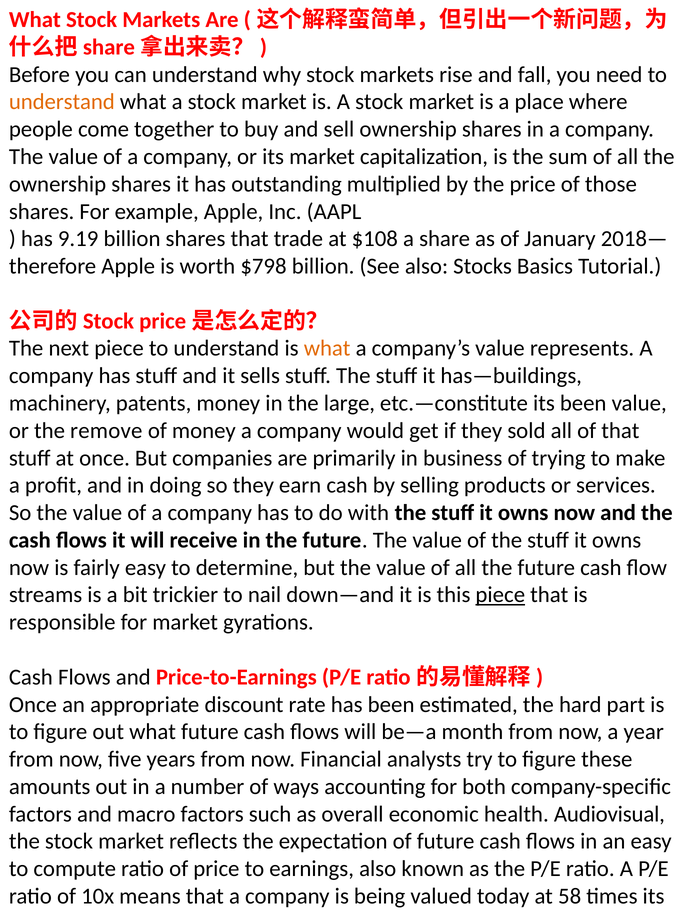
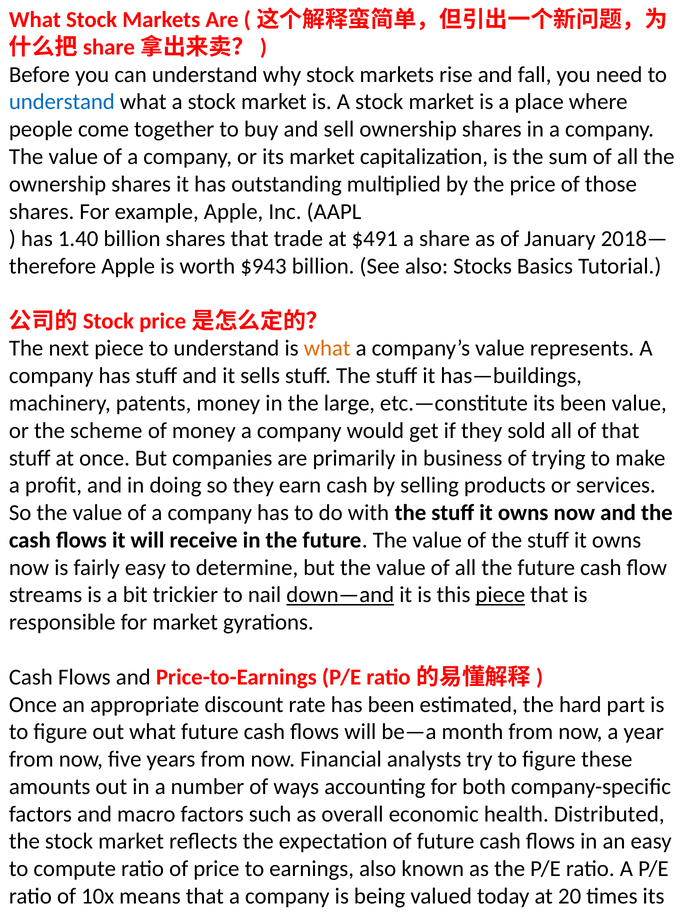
understand at (62, 102) colour: orange -> blue
9.19: 9.19 -> 1.40
$108: $108 -> $491
$798: $798 -> $943
remove: remove -> scheme
down—and underline: none -> present
Audiovisual: Audiovisual -> Distributed
58: 58 -> 20
